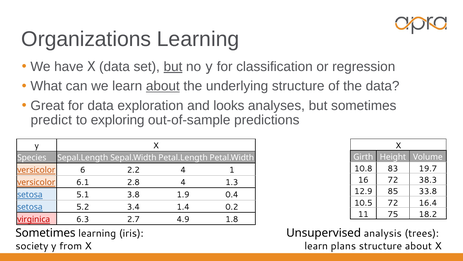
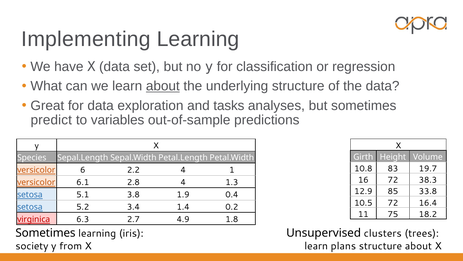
Organizations: Organizations -> Implementing
but at (173, 67) underline: present -> none
looks: looks -> tasks
exploring: exploring -> variables
analysis: analysis -> clusters
